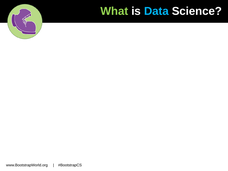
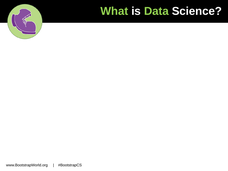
Data colour: light blue -> light green
